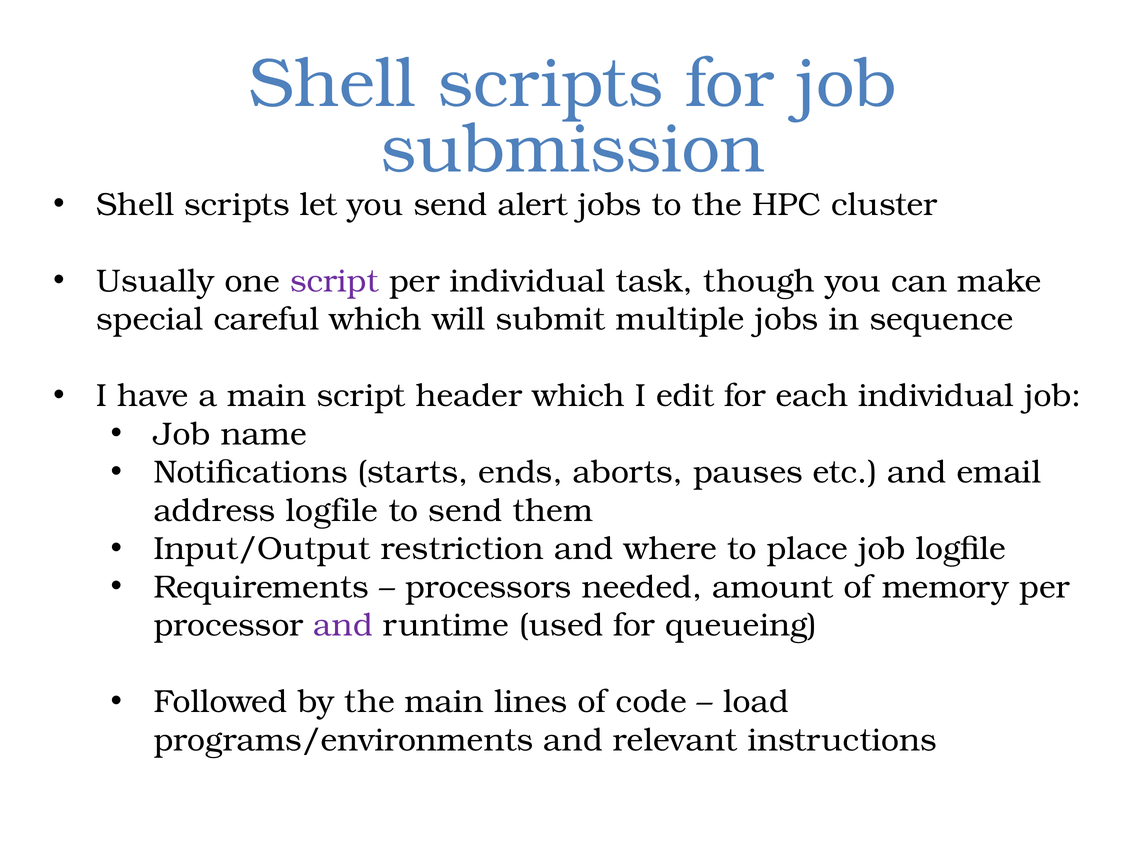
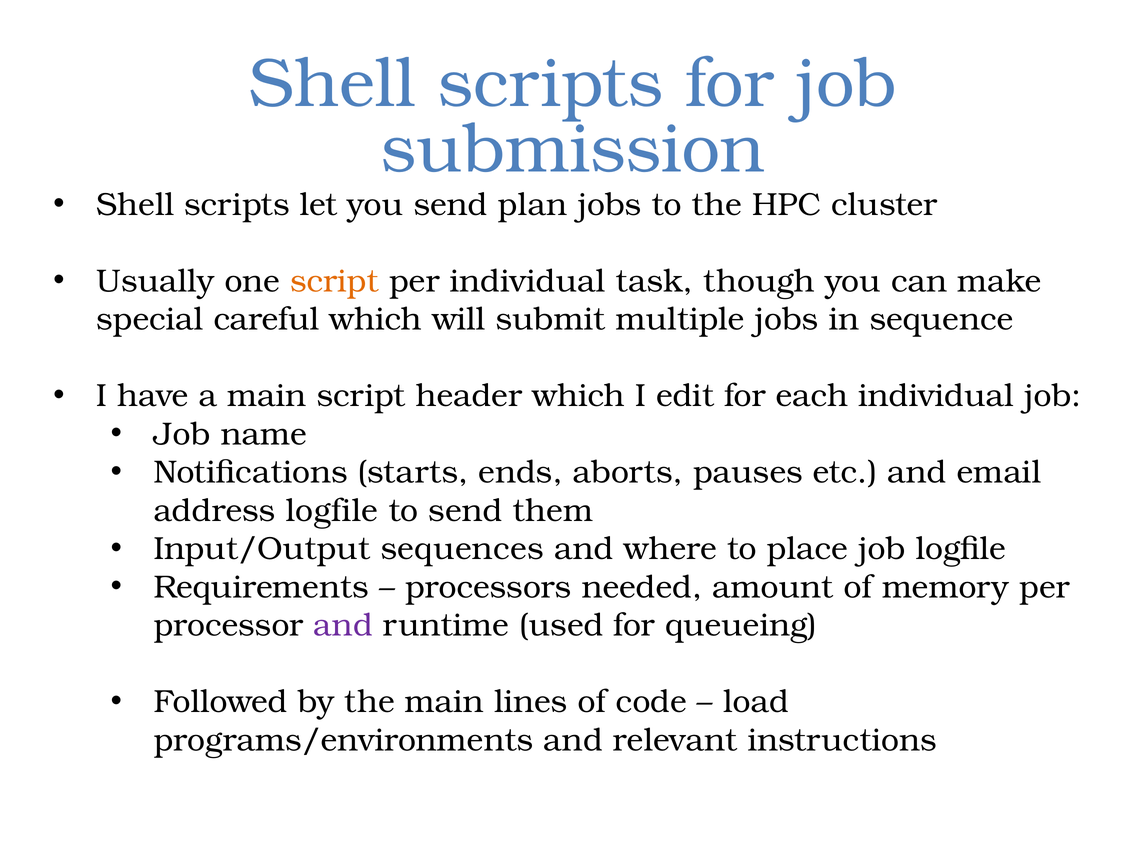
alert: alert -> plan
script at (335, 281) colour: purple -> orange
restriction: restriction -> sequences
